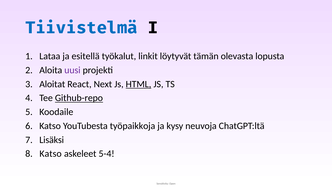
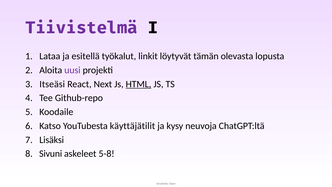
Tiivistelmä colour: blue -> purple
Aloitat: Aloitat -> Itseäsi
Github-repo underline: present -> none
työpaikkoja: työpaikkoja -> käyttäjätilit
Katso at (51, 154): Katso -> Sivuni
5-4: 5-4 -> 5-8
